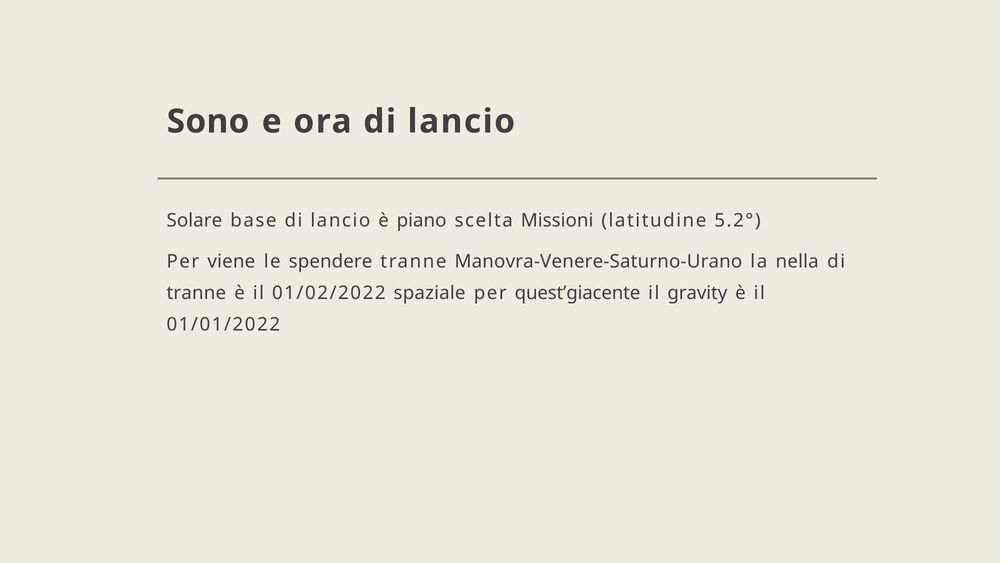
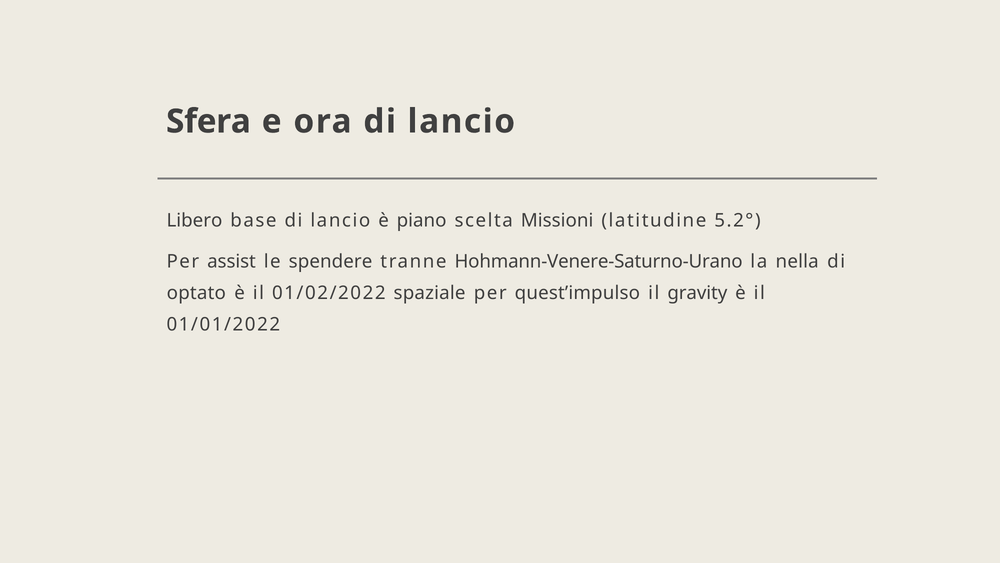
Sono: Sono -> Sfera
Solare: Solare -> Libero
viene: viene -> assist
Manovra-Venere-Saturno-Urano: Manovra-Venere-Saturno-Urano -> Hohmann-Venere-Saturno-Urano
tranne at (196, 293): tranne -> optato
quest’giacente: quest’giacente -> quest’impulso
